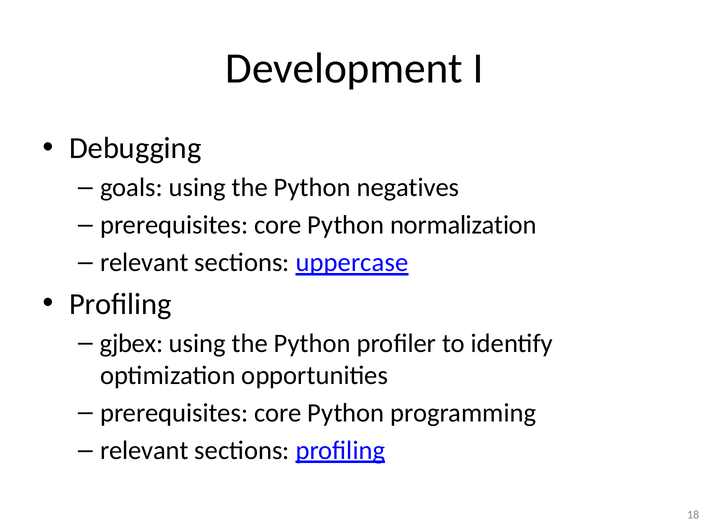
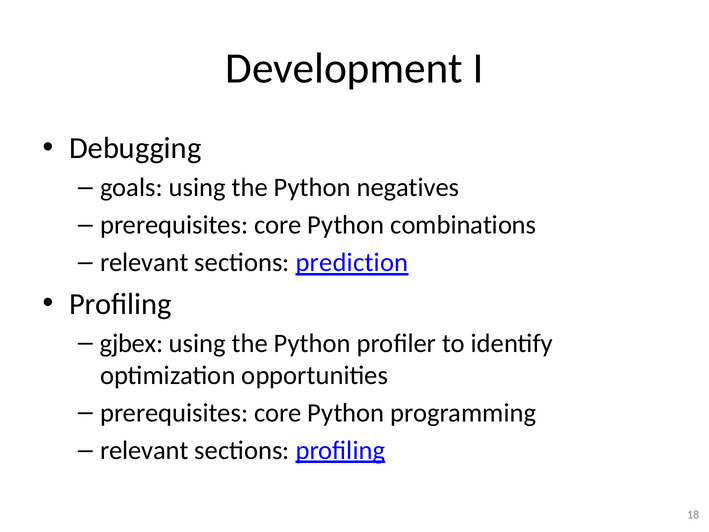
normalization: normalization -> combinations
uppercase: uppercase -> prediction
